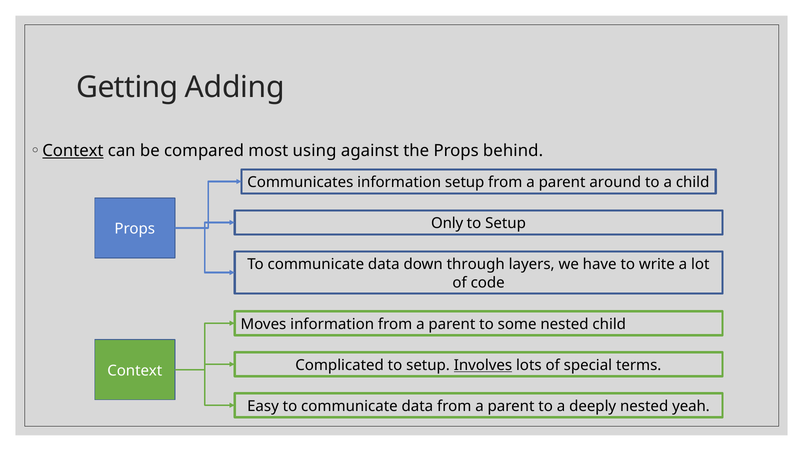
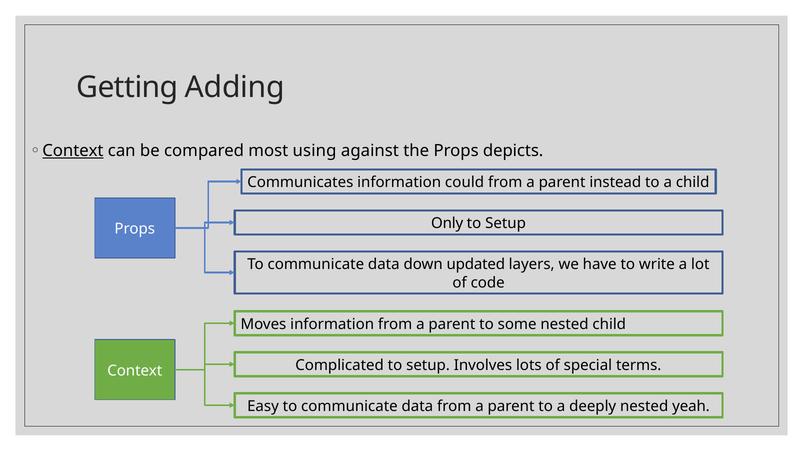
behind: behind -> depicts
information setup: setup -> could
around: around -> instead
through: through -> updated
Involves underline: present -> none
